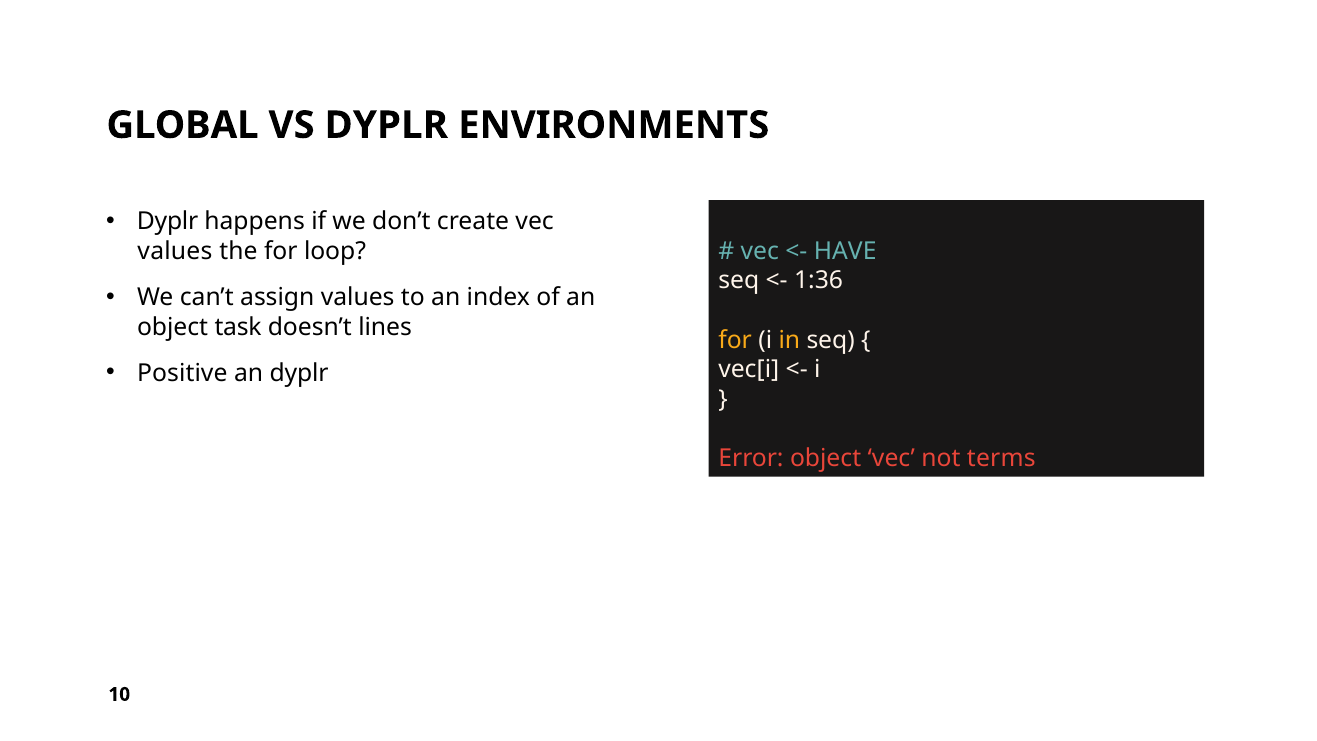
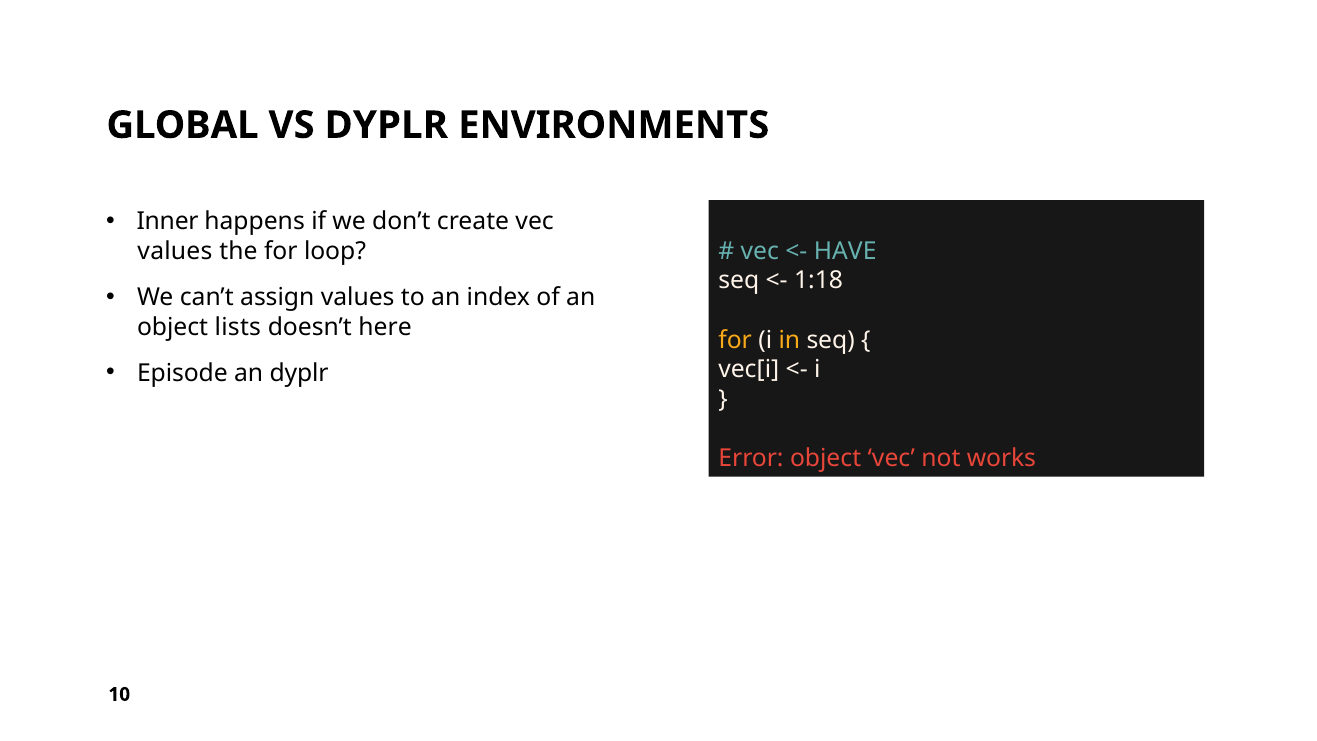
Dyplr at (168, 221): Dyplr -> Inner
1:36: 1:36 -> 1:18
task: task -> lists
lines: lines -> here
Positive: Positive -> Episode
terms: terms -> works
